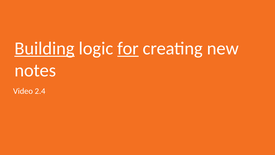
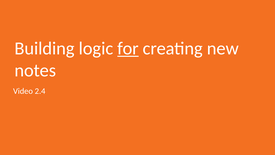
Building underline: present -> none
